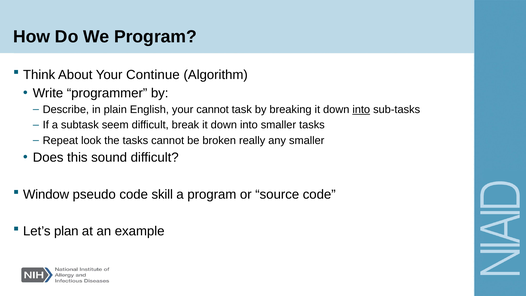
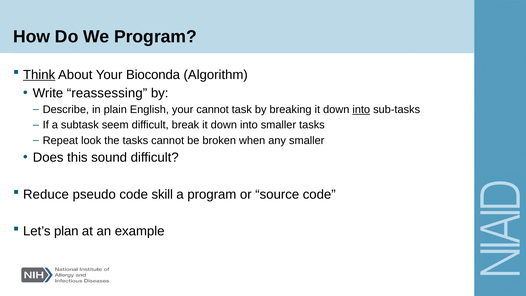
Think underline: none -> present
Continue: Continue -> Bioconda
programmer: programmer -> reassessing
really: really -> when
Window: Window -> Reduce
